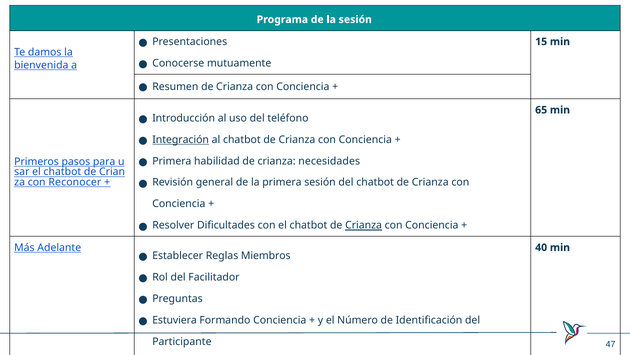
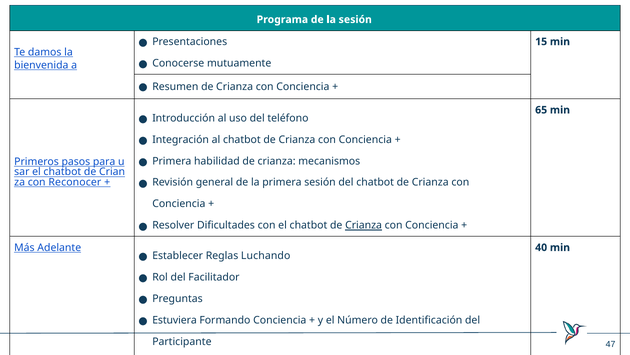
Integración underline: present -> none
necesidades: necesidades -> mecanismos
Miembros: Miembros -> Luchando
